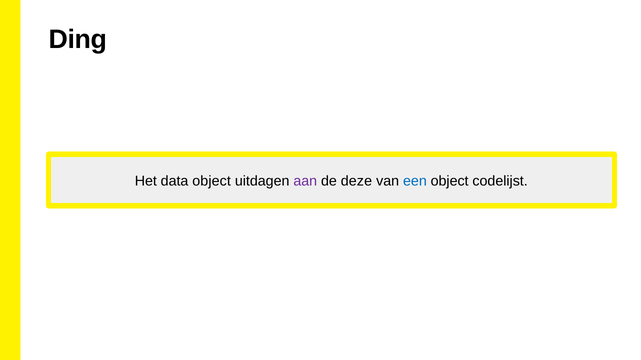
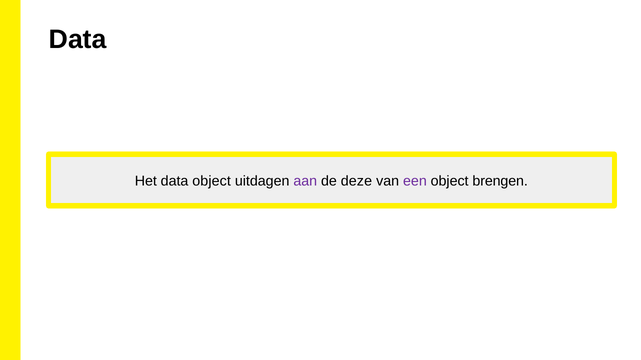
Ding at (78, 39): Ding -> Data
een colour: blue -> purple
codelijst: codelijst -> brengen
